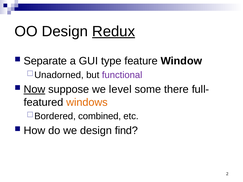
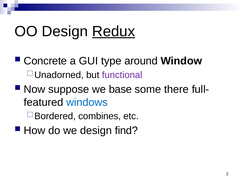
Separate: Separate -> Concrete
feature: feature -> around
Now underline: present -> none
level: level -> base
windows colour: orange -> blue
combined: combined -> combines
